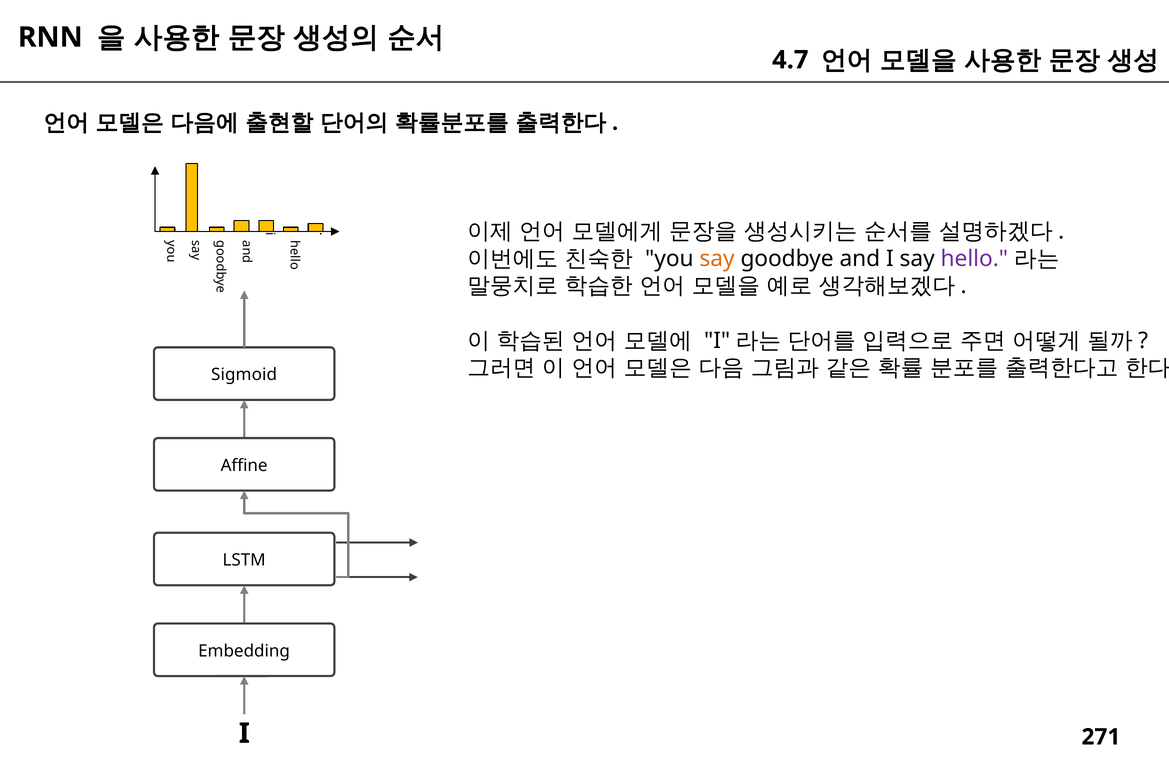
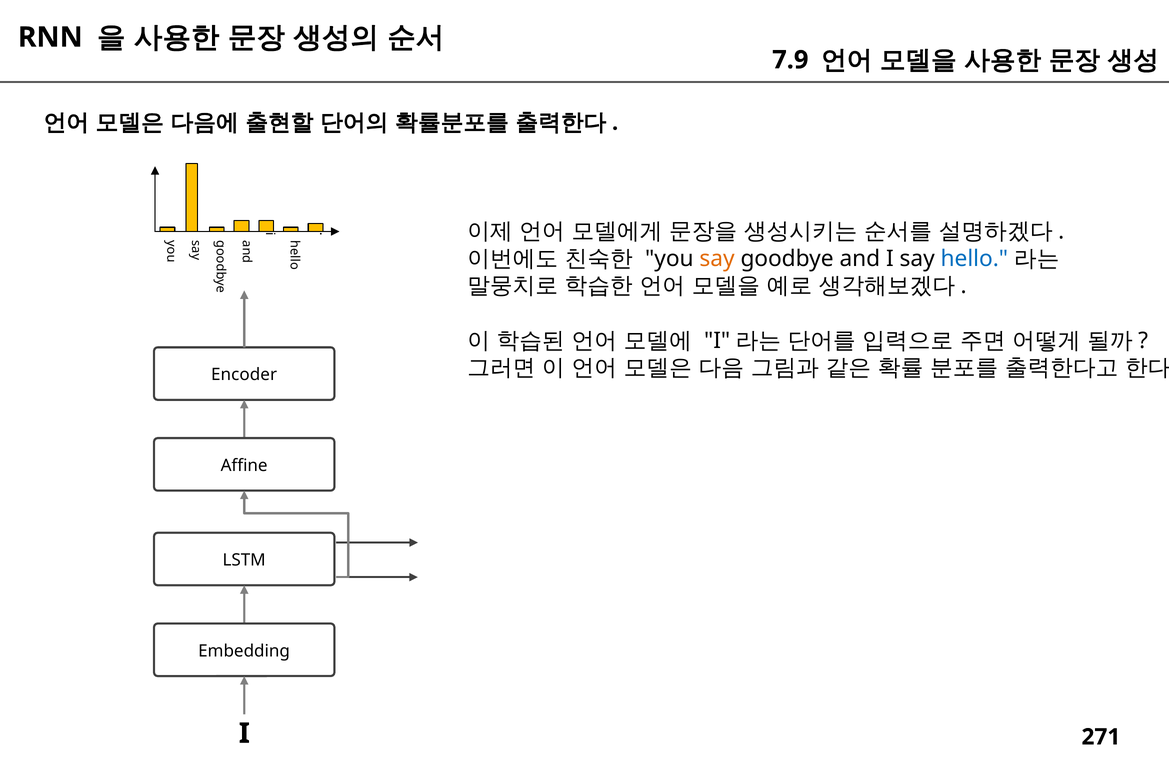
4.7: 4.7 -> 7.9
hello colour: purple -> blue
Sigmoid: Sigmoid -> Encoder
